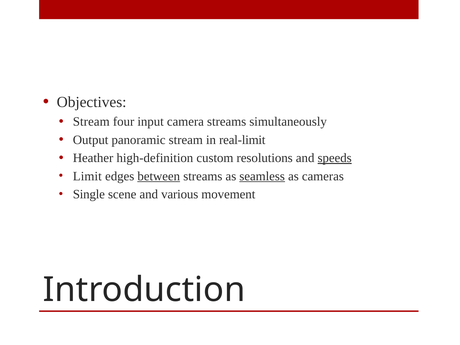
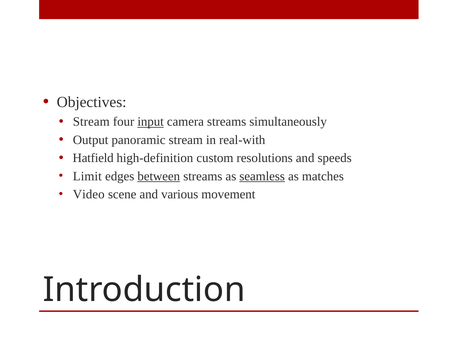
input underline: none -> present
real-limit: real-limit -> real-with
Heather: Heather -> Hatfield
speeds underline: present -> none
cameras: cameras -> matches
Single: Single -> Video
